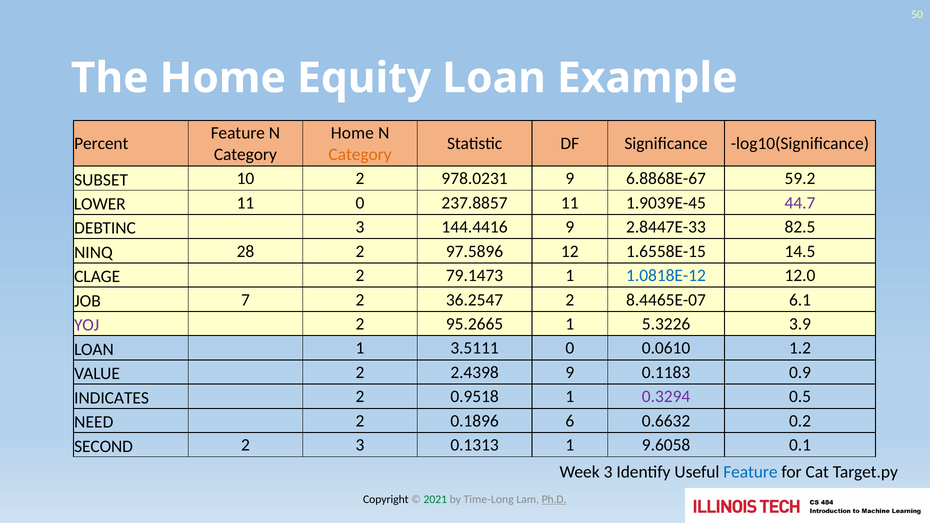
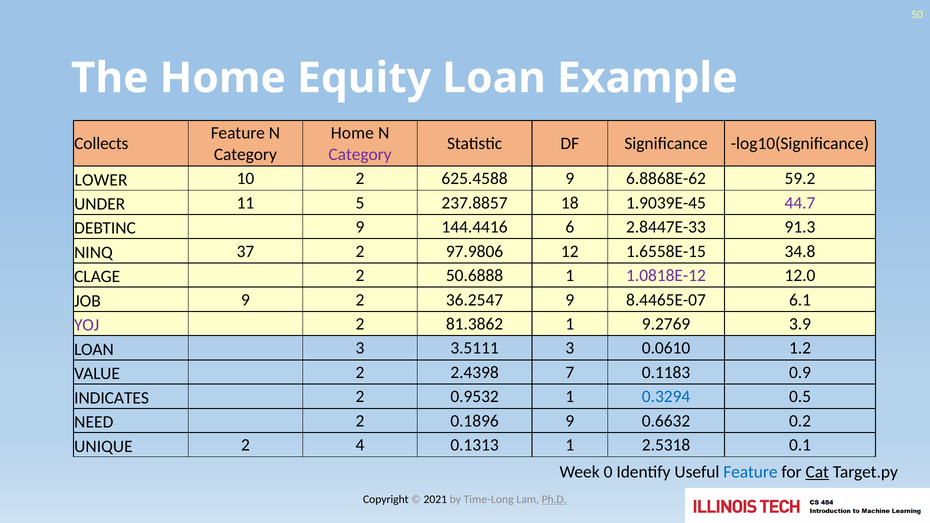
Percent: Percent -> Collects
Category at (360, 154) colour: orange -> purple
SUBSET: SUBSET -> LOWER
978.0231: 978.0231 -> 625.4588
6.8868E-67: 6.8868E-67 -> 6.8868E-62
LOWER: LOWER -> UNDER
11 0: 0 -> 5
237.8857 11: 11 -> 18
DEBTINC 3: 3 -> 9
144.4416 9: 9 -> 6
82.5: 82.5 -> 91.3
28: 28 -> 37
97.5896: 97.5896 -> 97.9806
14.5: 14.5 -> 34.8
79.1473: 79.1473 -> 50.6888
1.0818E-12 colour: blue -> purple
JOB 7: 7 -> 9
36.2547 2: 2 -> 9
95.2665: 95.2665 -> 81.3862
5.3226: 5.3226 -> 9.2769
LOAN 1: 1 -> 3
3.5111 0: 0 -> 3
2.4398 9: 9 -> 7
0.9518: 0.9518 -> 0.9532
0.3294 colour: purple -> blue
0.1896 6: 6 -> 9
SECOND: SECOND -> UNIQUE
2 3: 3 -> 4
9.6058: 9.6058 -> 2.5318
Week 3: 3 -> 0
Cat underline: none -> present
2021 colour: green -> black
